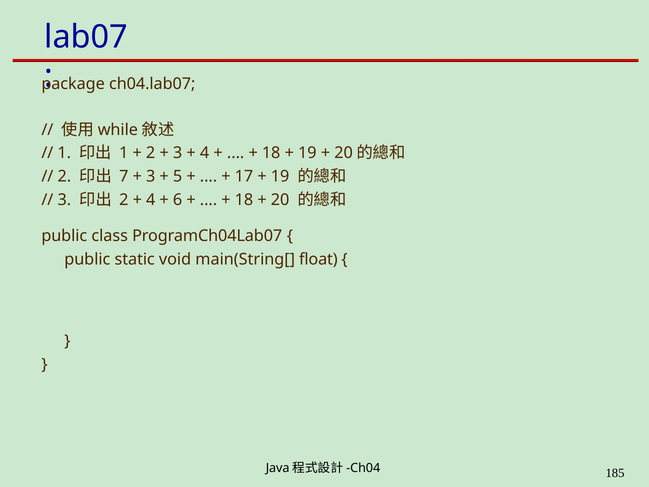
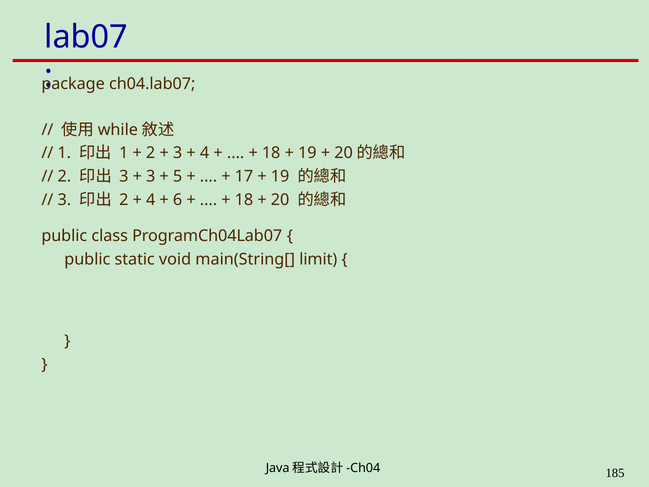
7 at (124, 176): 7 -> 3
float: float -> limit
